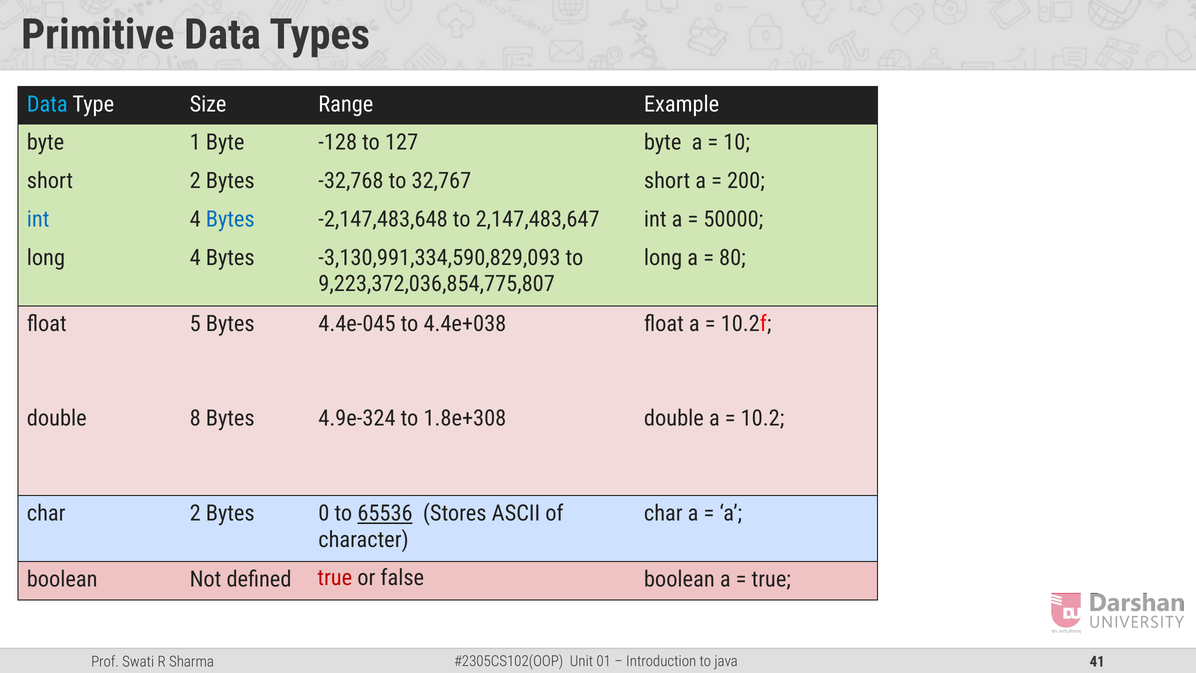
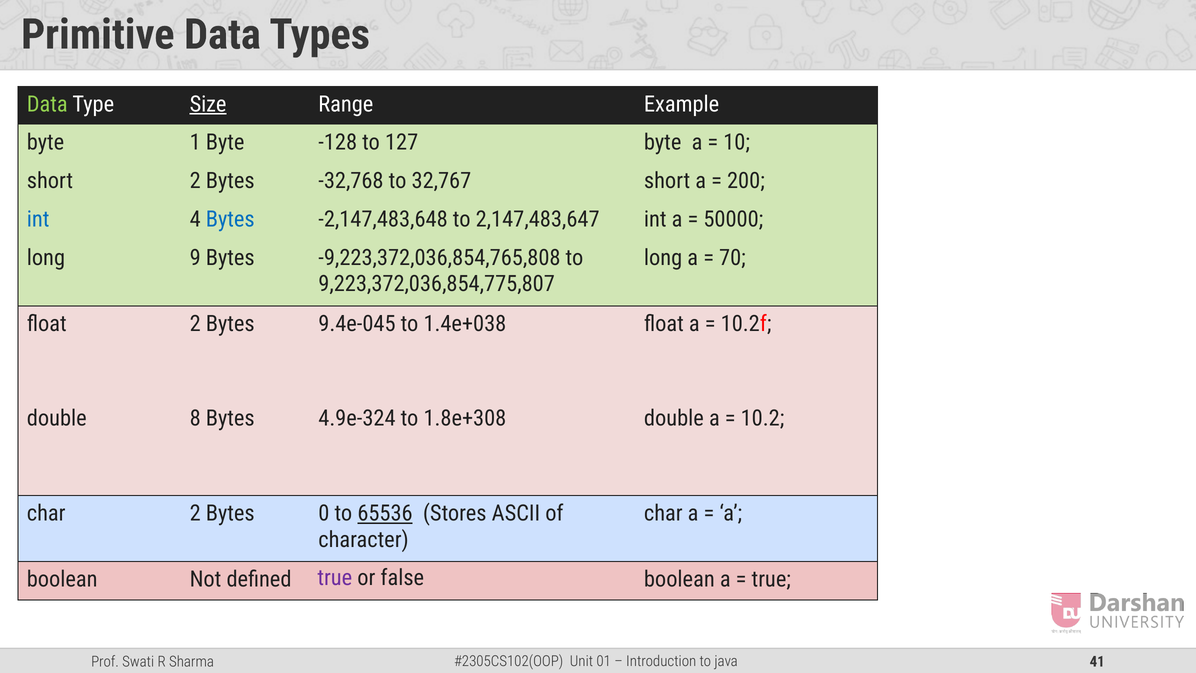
Data at (47, 104) colour: light blue -> light green
Size underline: none -> present
long 4: 4 -> 9
-3,130,991,334,590,829,093: -3,130,991,334,590,829,093 -> -9,223,372,036,854,765,808
80: 80 -> 70
float 5: 5 -> 2
4.4e-045: 4.4e-045 -> 9.4e-045
4.4e+038: 4.4e+038 -> 1.4e+038
true at (335, 578) colour: red -> purple
